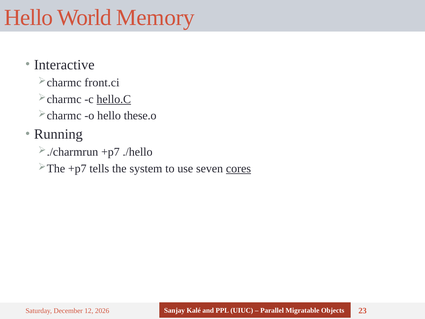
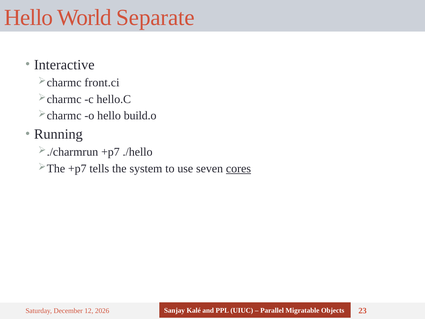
Memory: Memory -> Separate
hello.C underline: present -> none
these.o: these.o -> build.o
